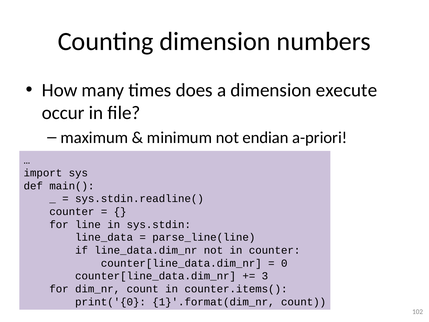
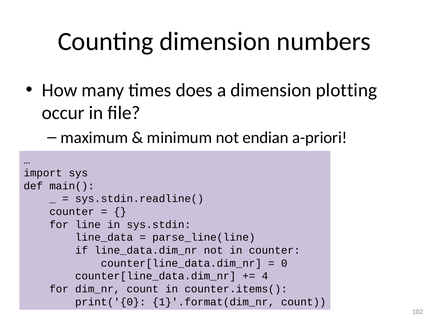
execute: execute -> plotting
3: 3 -> 4
